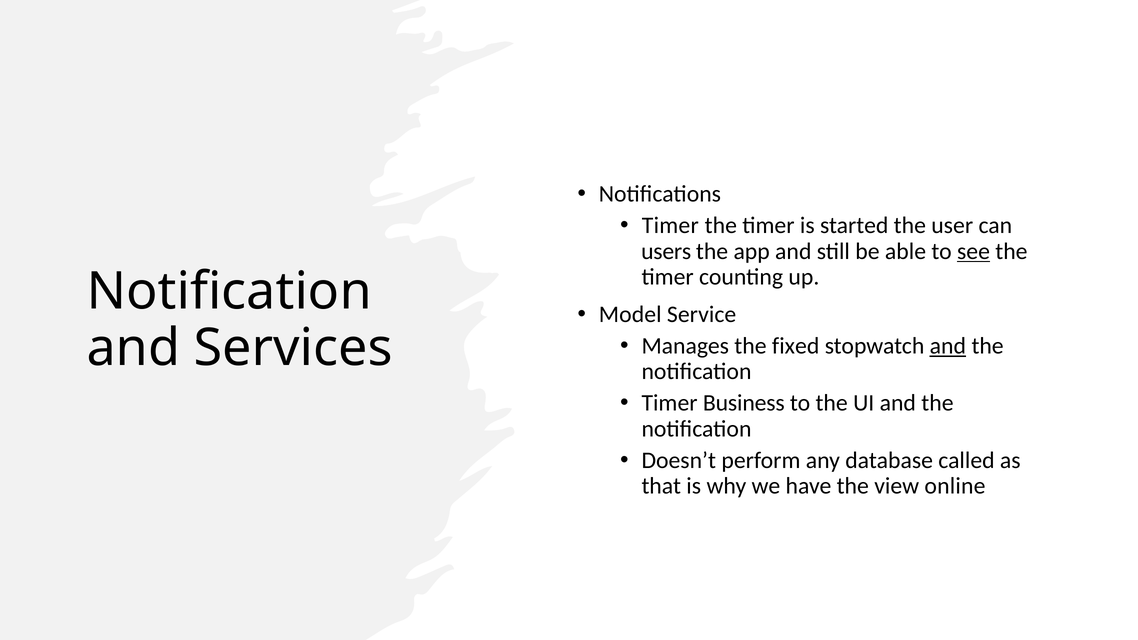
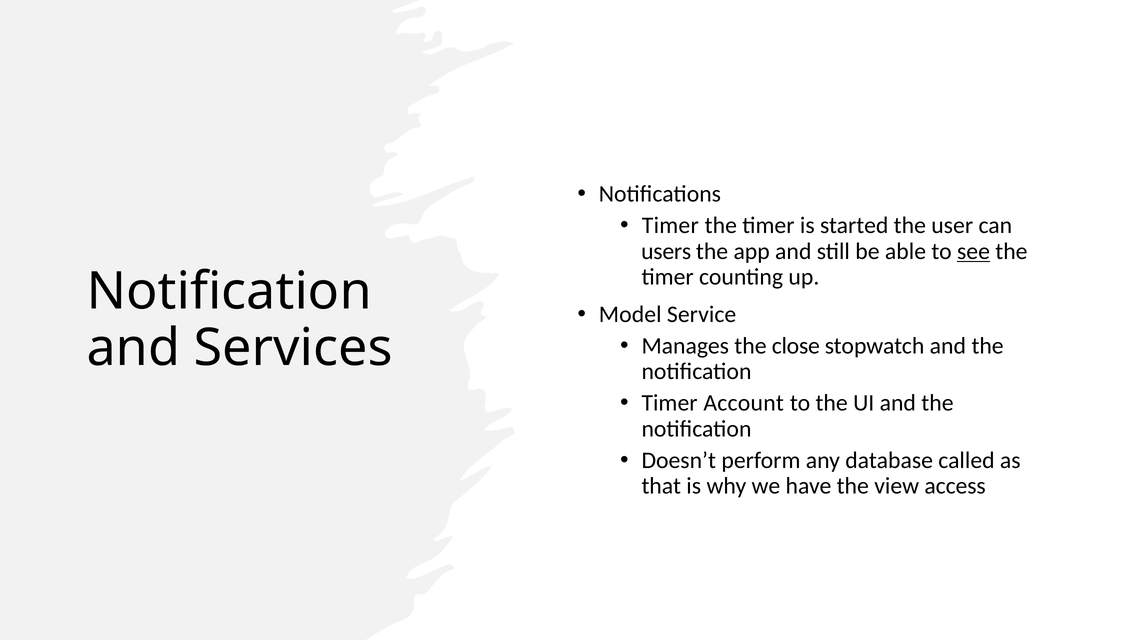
fixed: fixed -> close
and at (948, 346) underline: present -> none
Business: Business -> Account
online: online -> access
